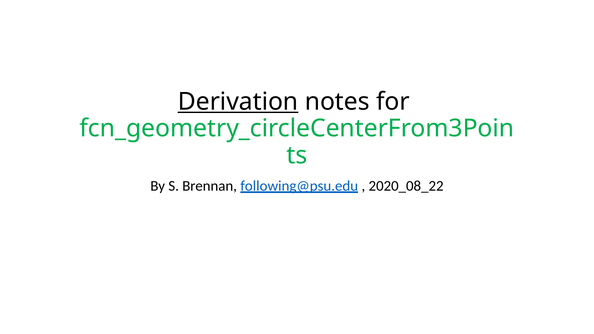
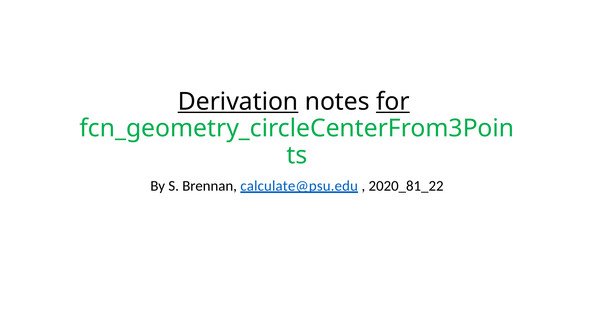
for underline: none -> present
following@psu.edu: following@psu.edu -> calculate@psu.edu
2020_08_22: 2020_08_22 -> 2020_81_22
